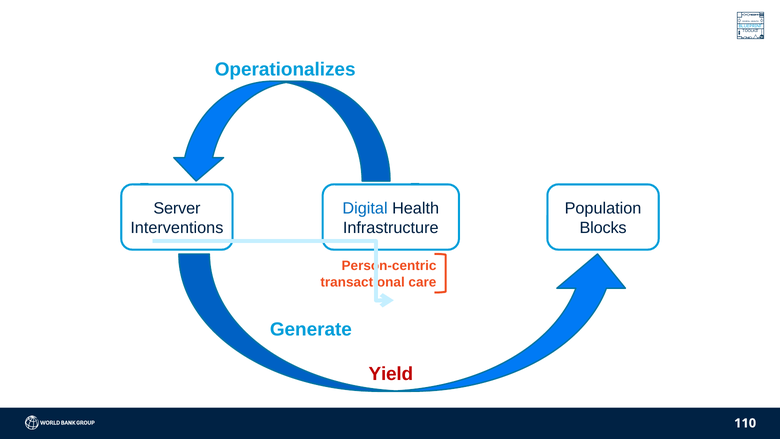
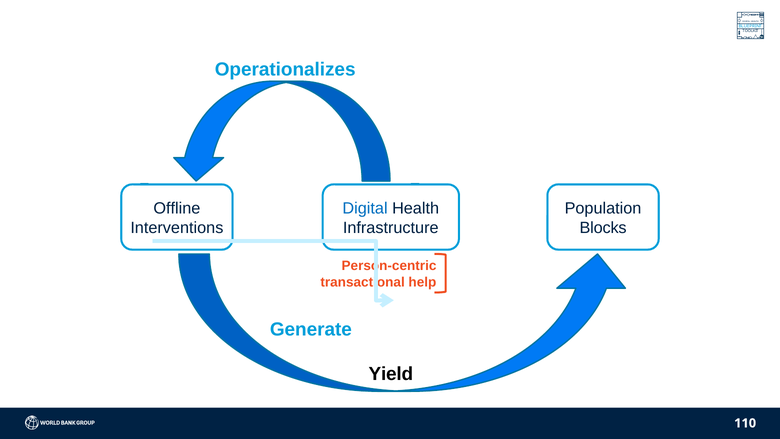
Server: Server -> Offline
care: care -> help
Yield colour: red -> black
